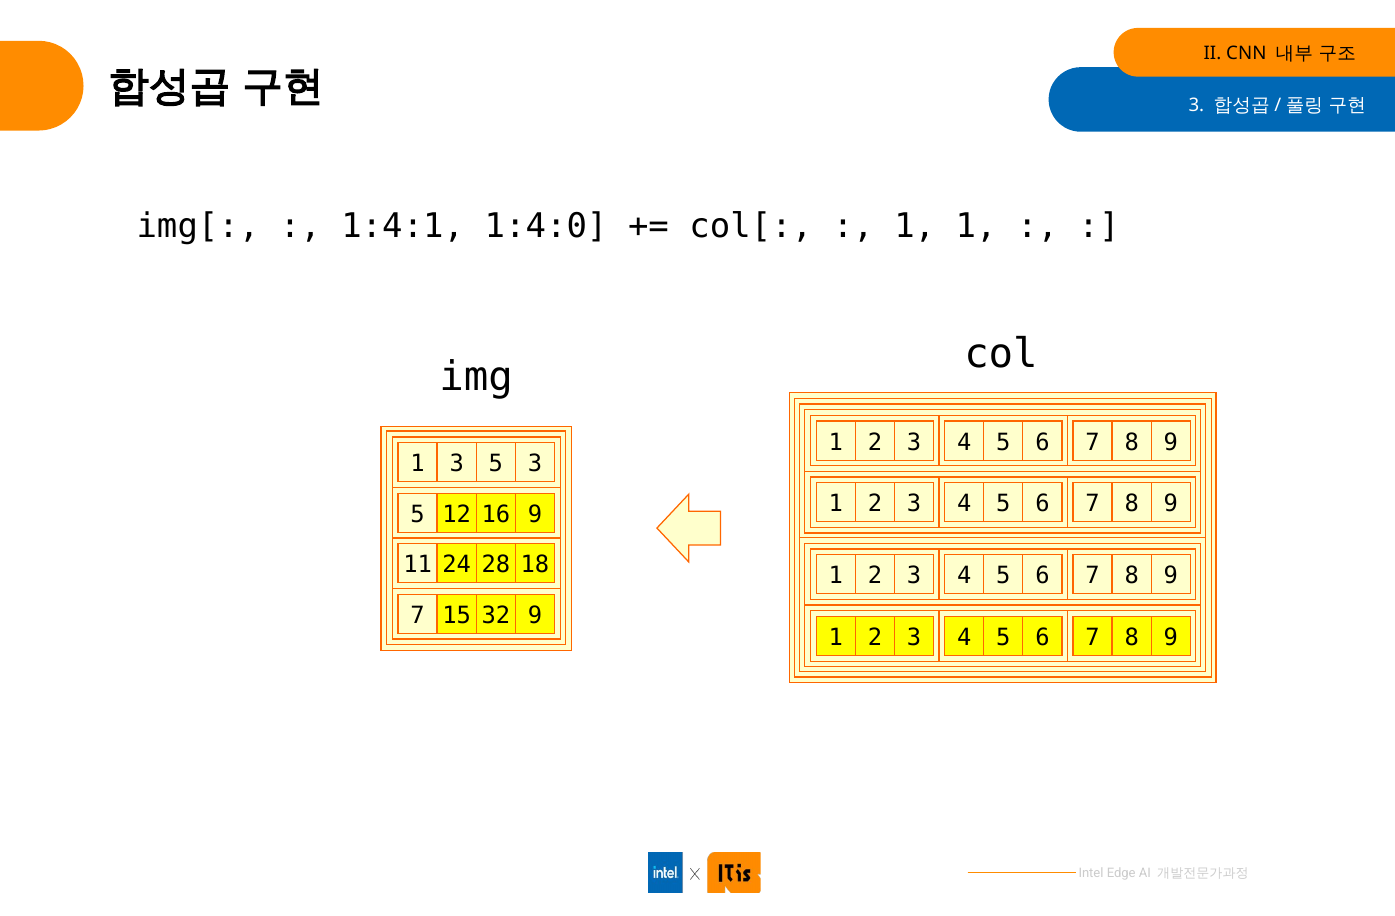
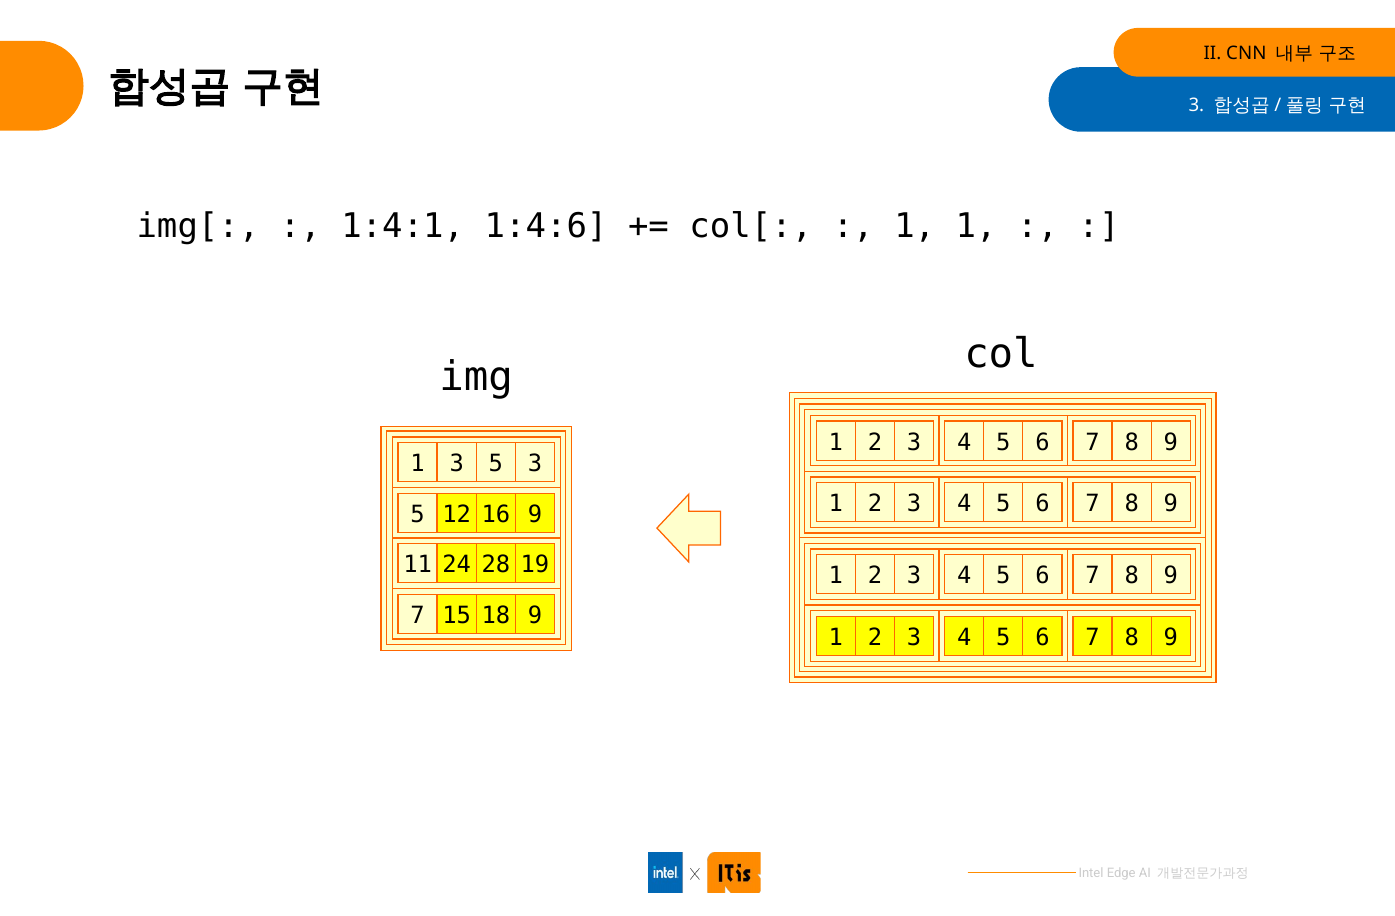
1:4:0: 1:4:0 -> 1:4:6
18: 18 -> 19
32: 32 -> 18
